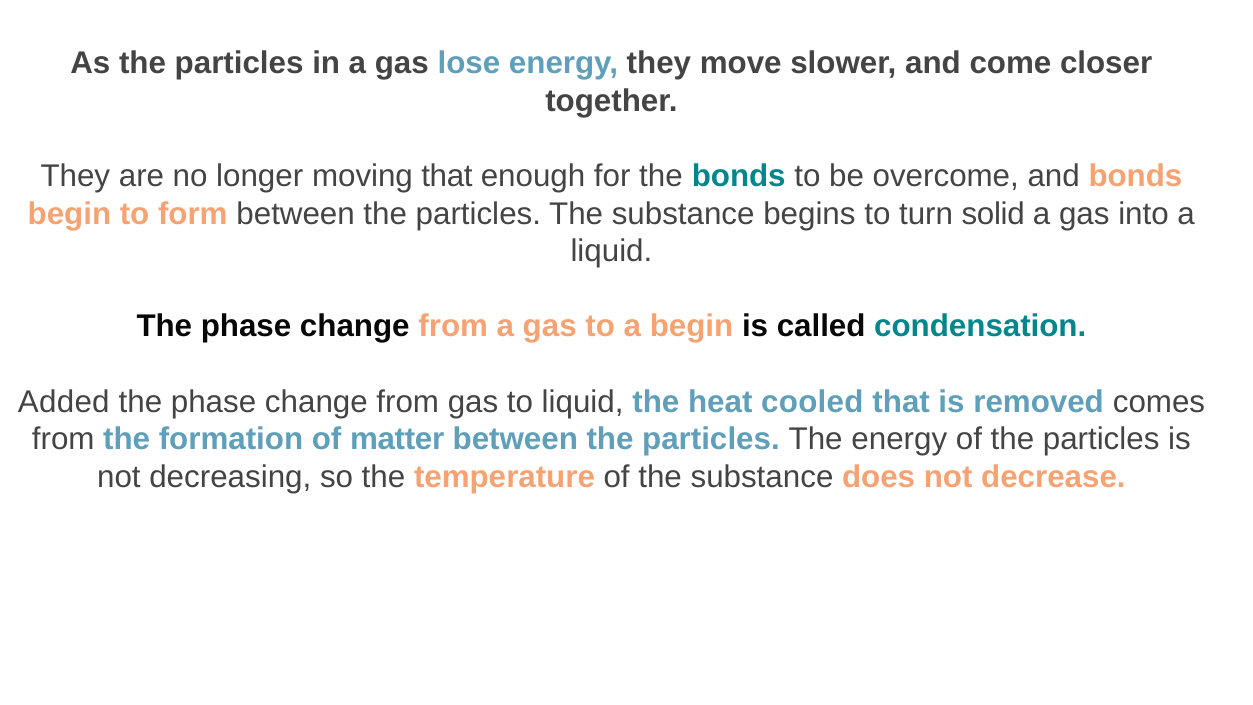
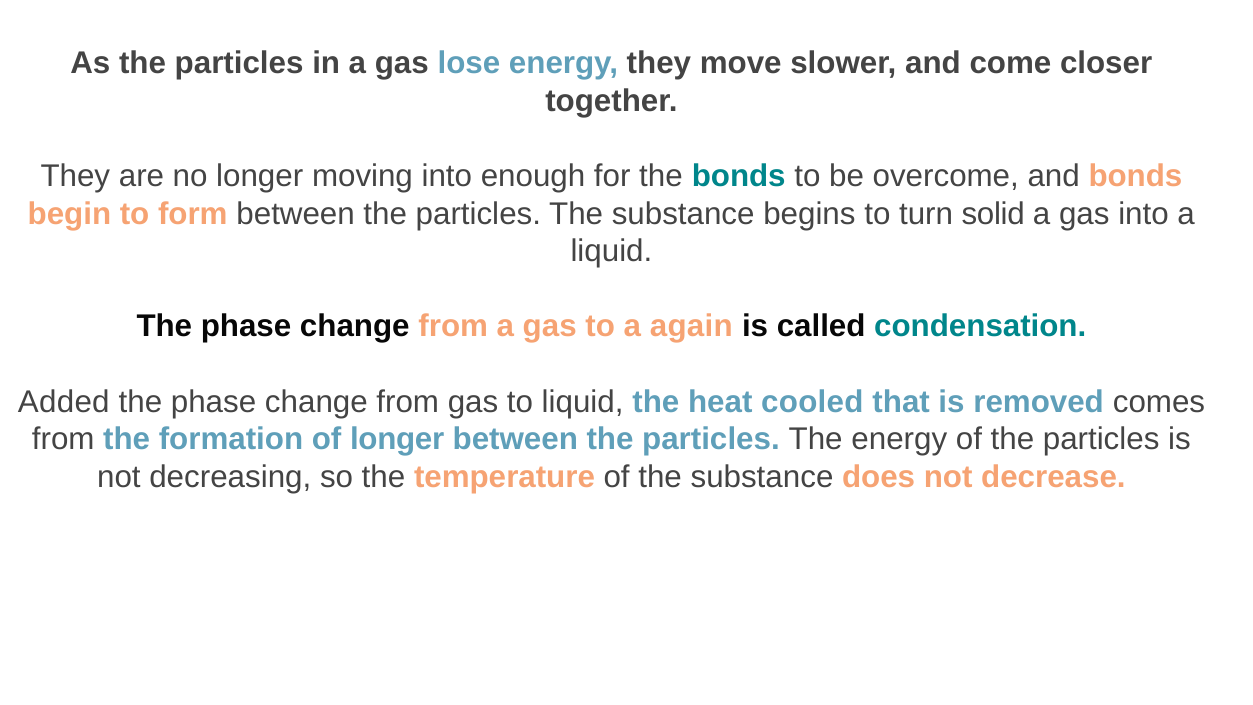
moving that: that -> into
a begin: begin -> again
of matter: matter -> longer
